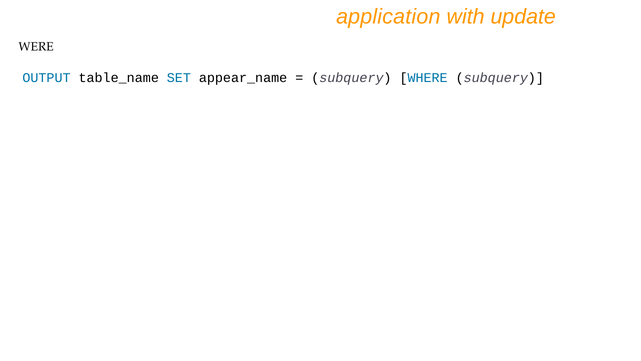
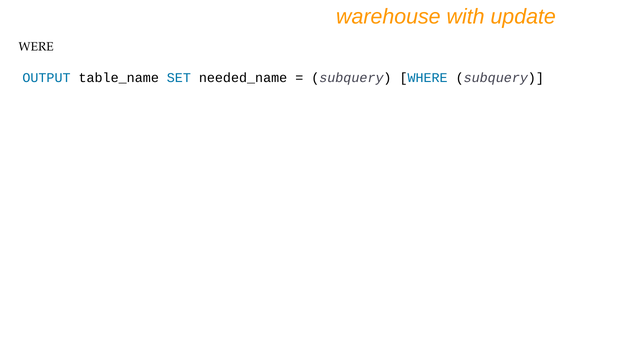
application: application -> warehouse
appear_name: appear_name -> needed_name
